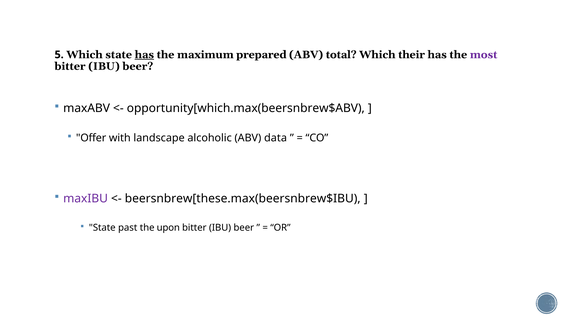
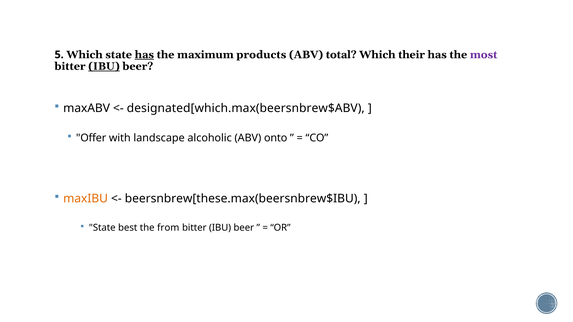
prepared: prepared -> products
IBU at (104, 66) underline: none -> present
opportunity[which.max(beersnbrew$ABV: opportunity[which.max(beersnbrew$ABV -> designated[which.max(beersnbrew$ABV
data: data -> onto
maxIBU colour: purple -> orange
past: past -> best
upon: upon -> from
